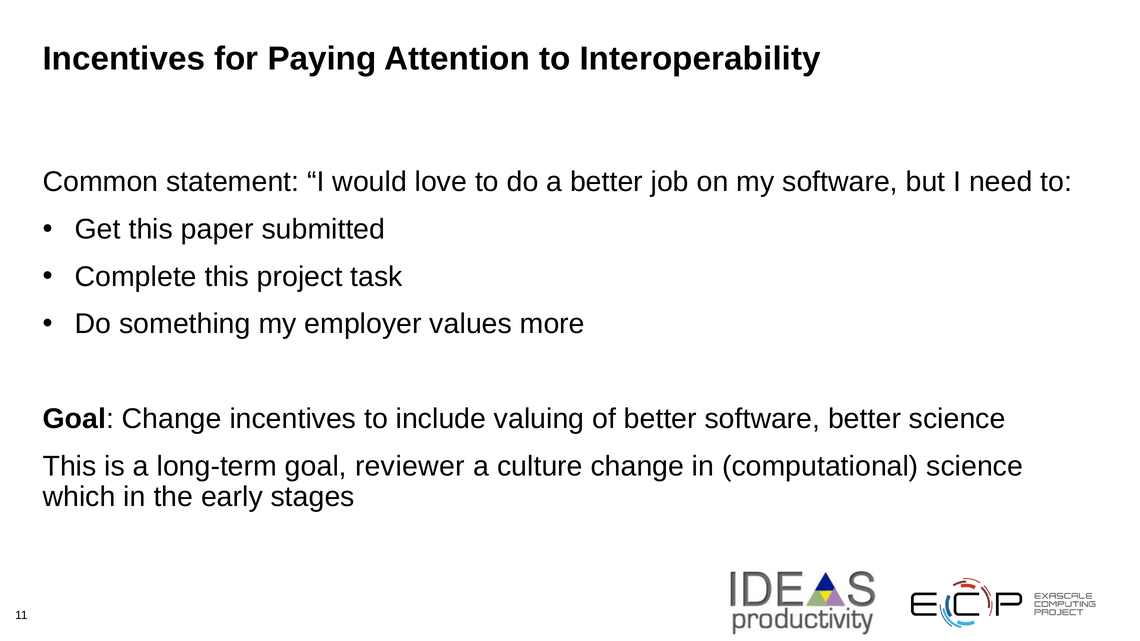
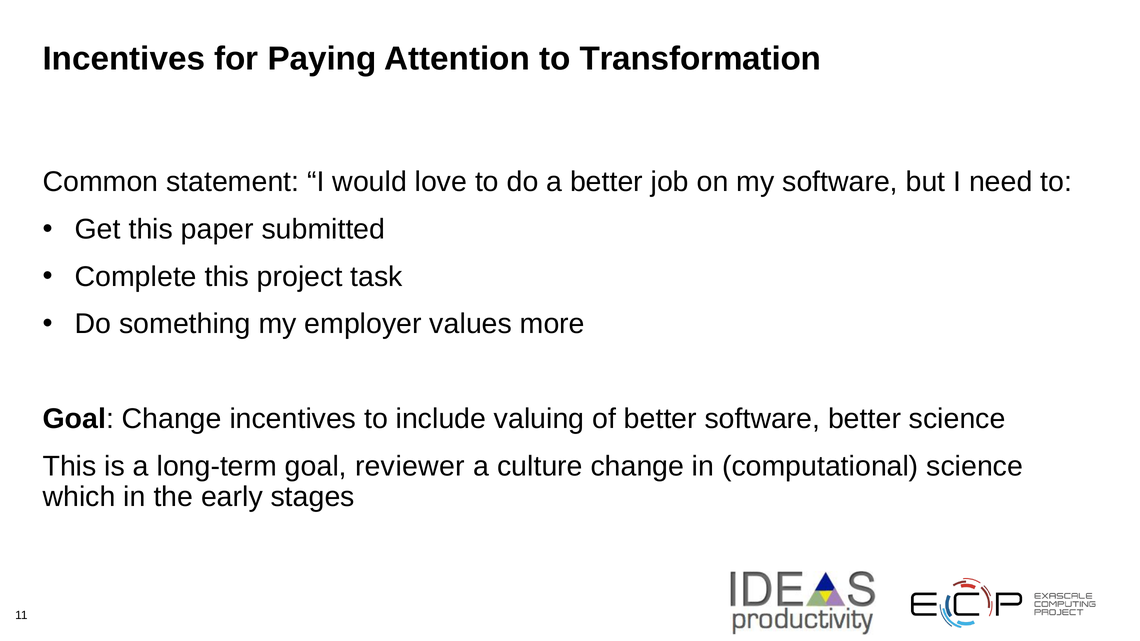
Interoperability: Interoperability -> Transformation
